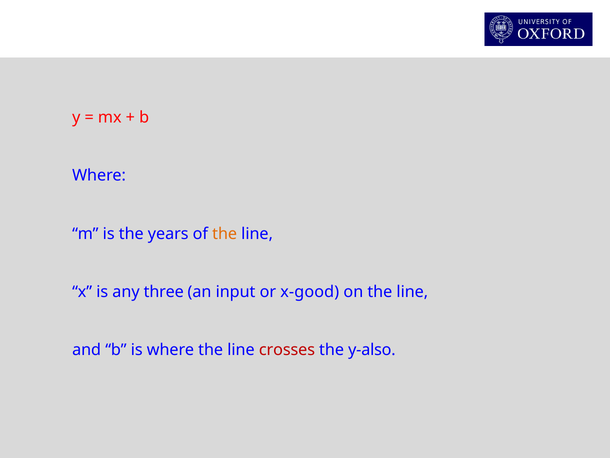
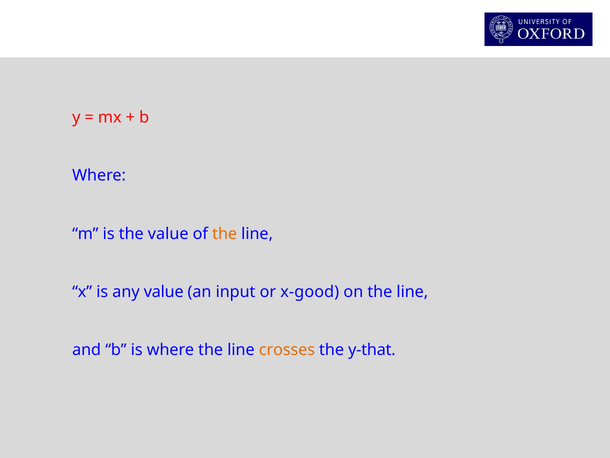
the years: years -> value
any three: three -> value
crosses colour: red -> orange
y-also: y-also -> y-that
